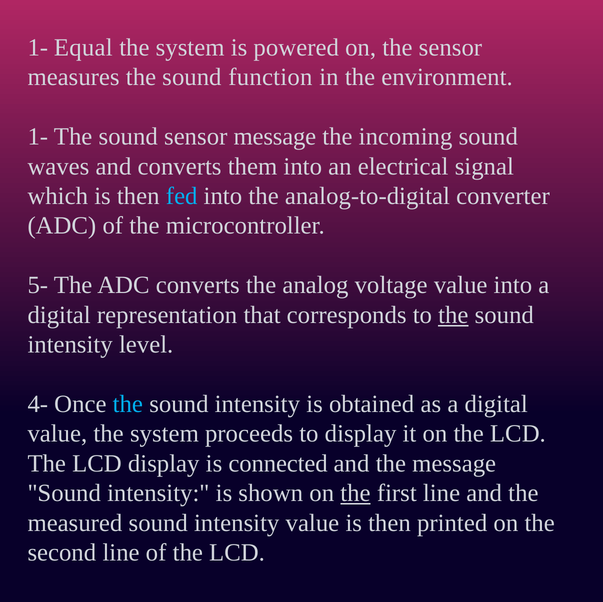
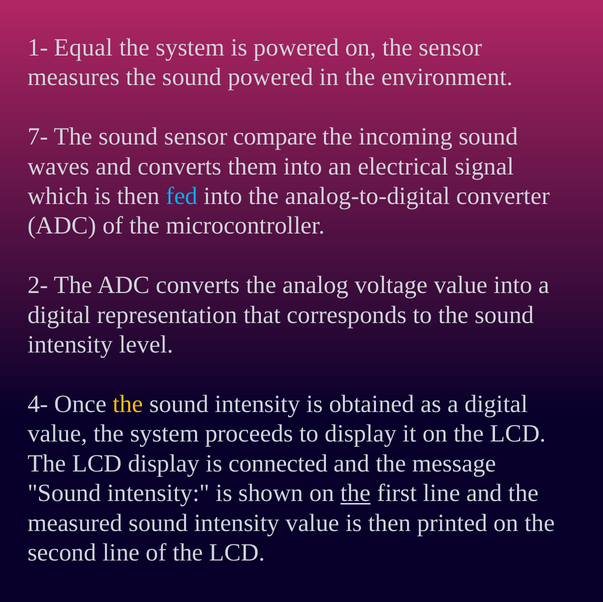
sound function: function -> powered
1- at (38, 137): 1- -> 7-
sensor message: message -> compare
5-: 5- -> 2-
the at (453, 315) underline: present -> none
the at (128, 404) colour: light blue -> yellow
